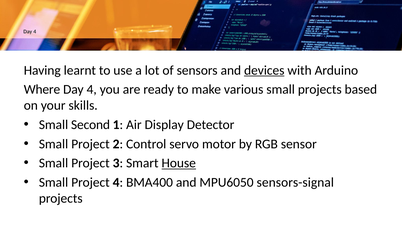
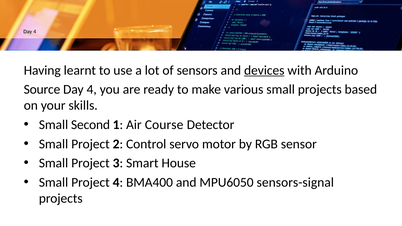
Where: Where -> Source
Display: Display -> Course
House underline: present -> none
